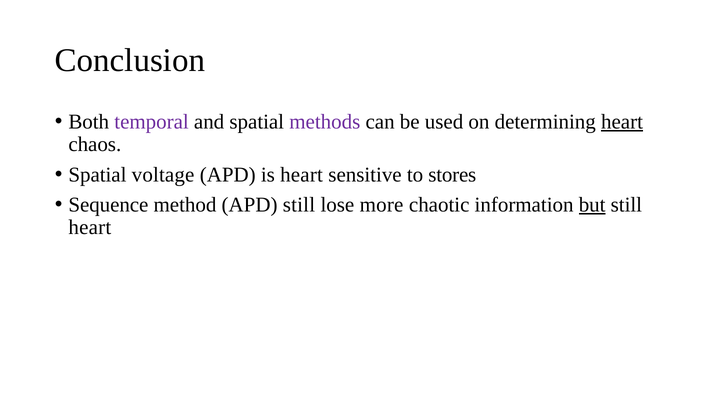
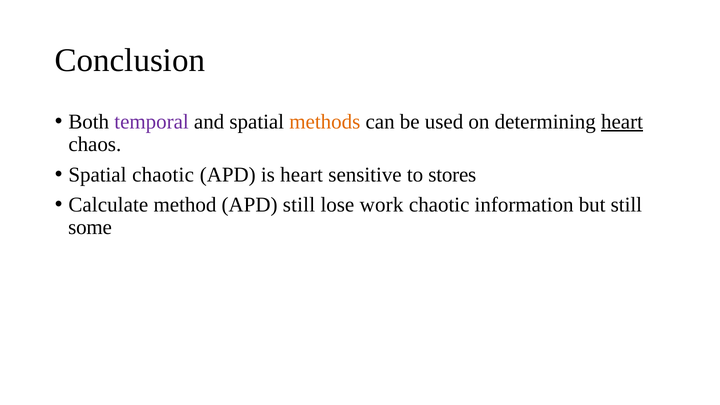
methods colour: purple -> orange
Spatial voltage: voltage -> chaotic
Sequence: Sequence -> Calculate
more: more -> work
but underline: present -> none
heart at (90, 227): heart -> some
